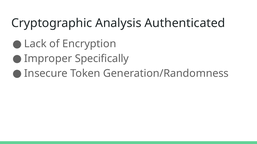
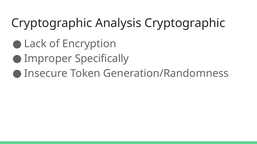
Analysis Authenticated: Authenticated -> Cryptographic
